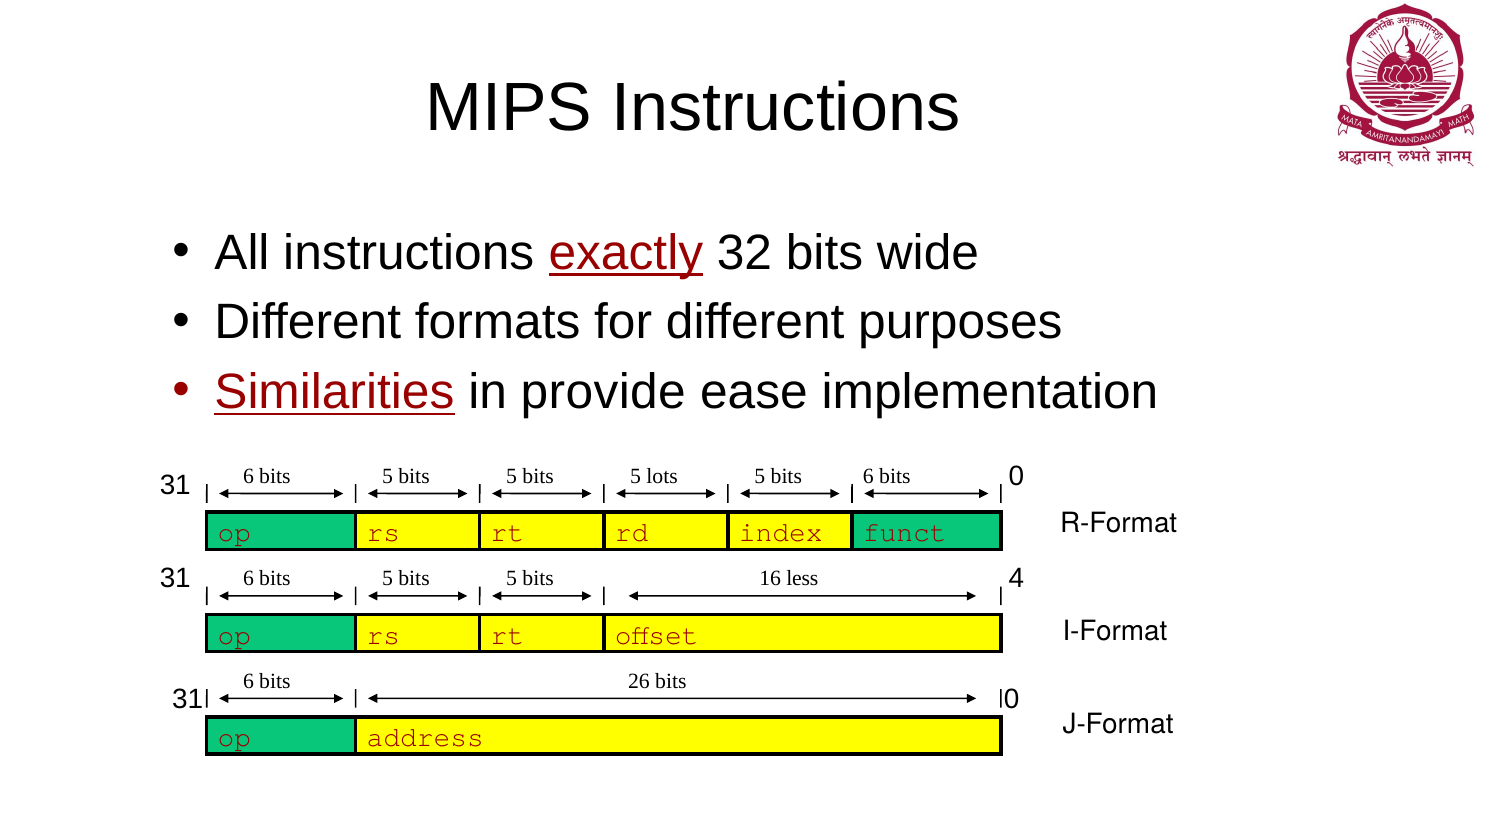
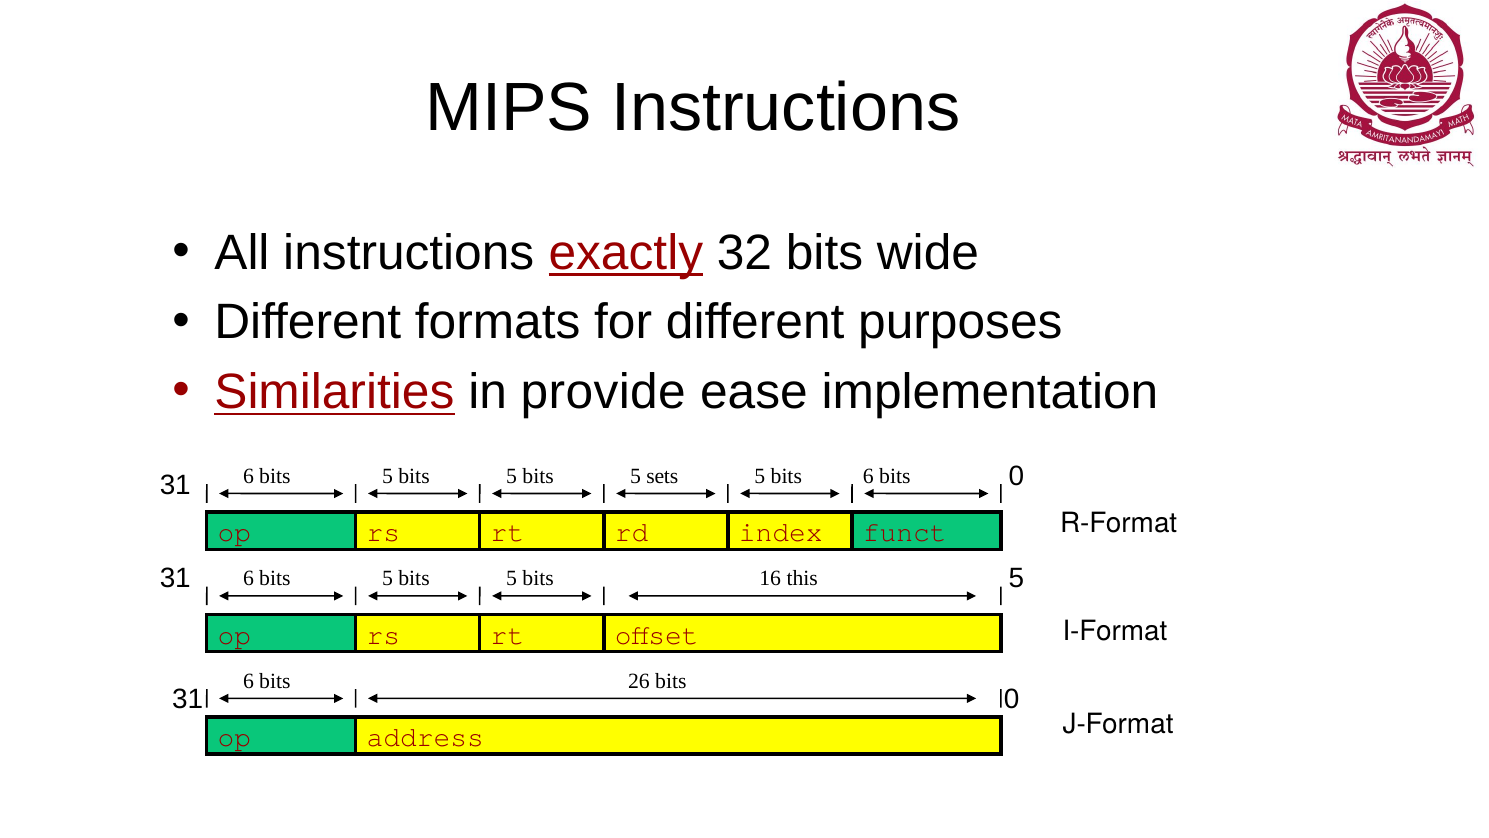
lots: lots -> sets
31 4: 4 -> 5
less: less -> this
